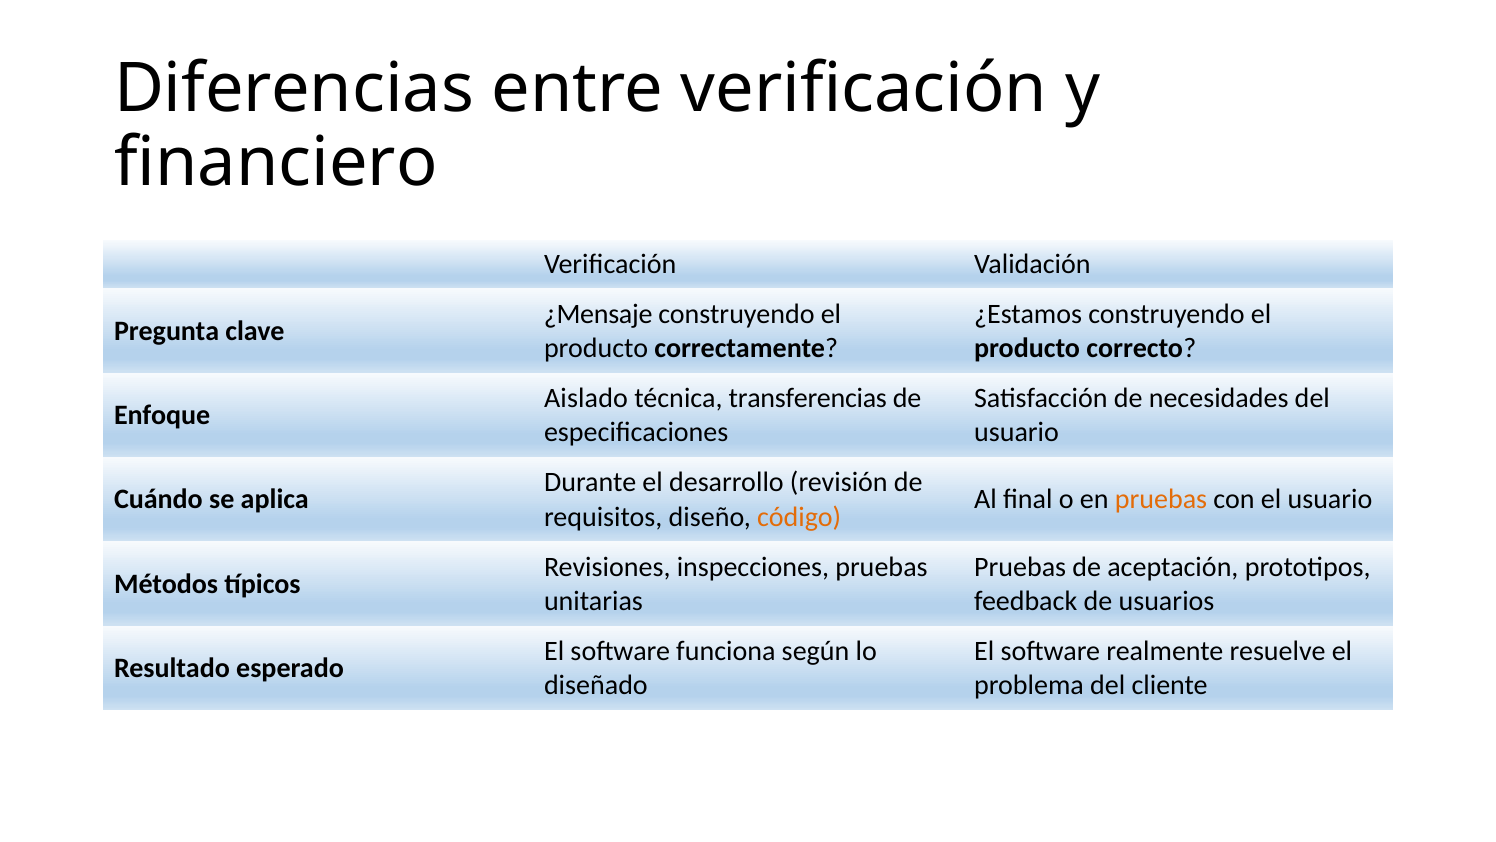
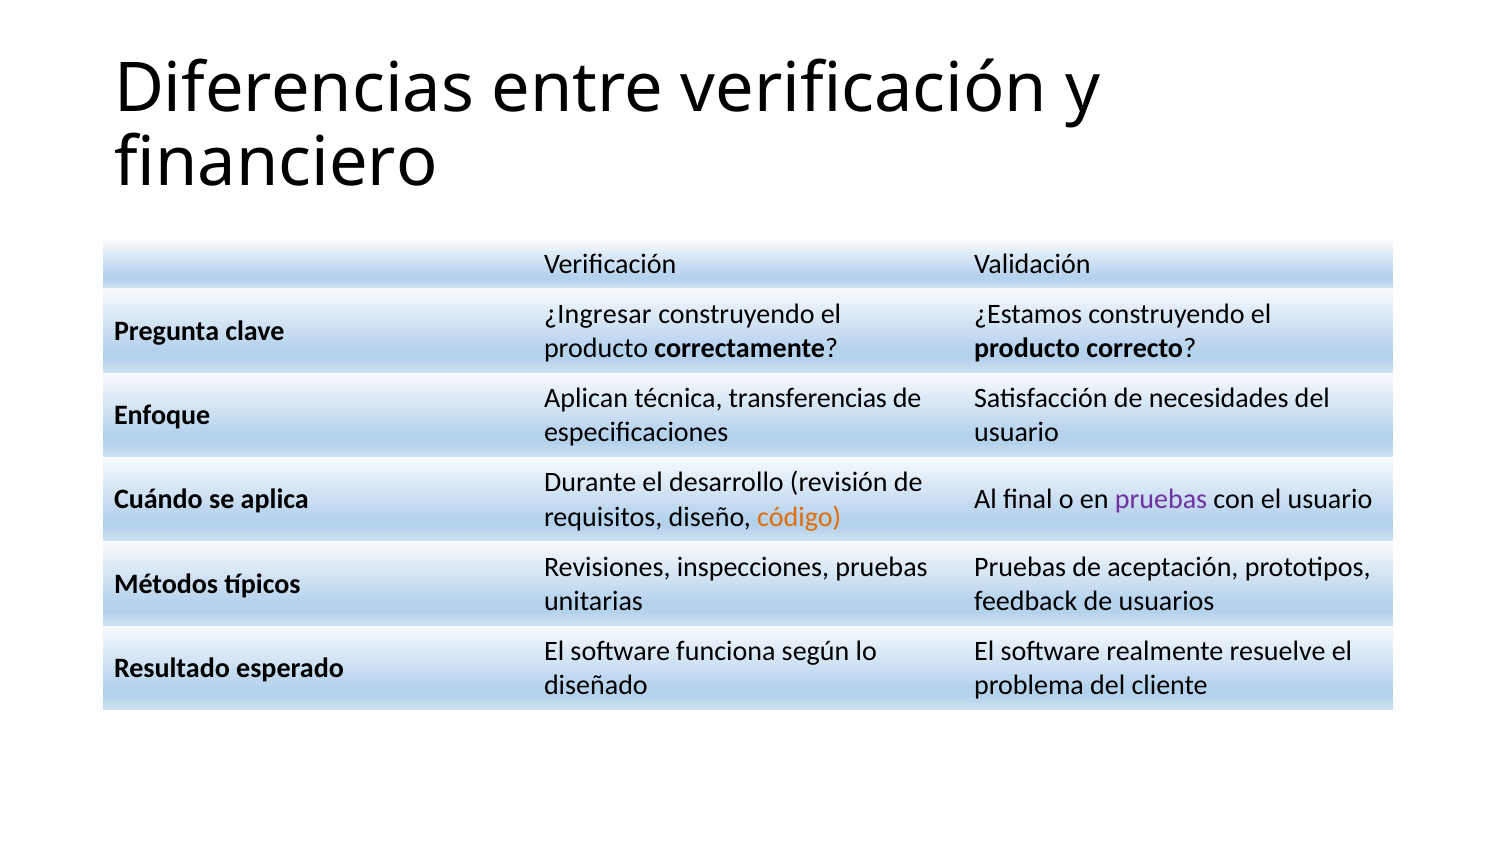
¿Mensaje: ¿Mensaje -> ¿Ingresar
Aislado: Aislado -> Aplican
pruebas at (1161, 499) colour: orange -> purple
